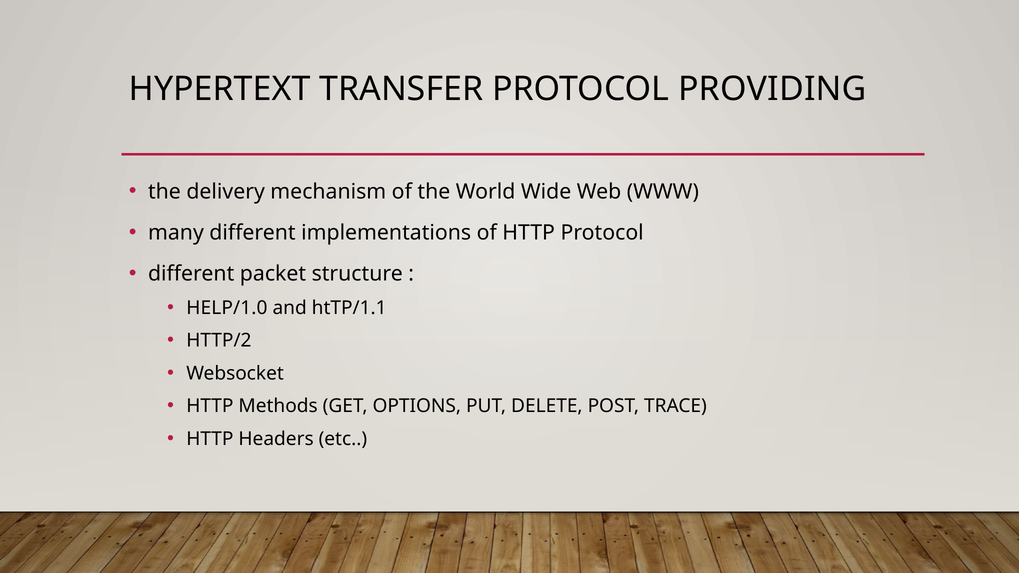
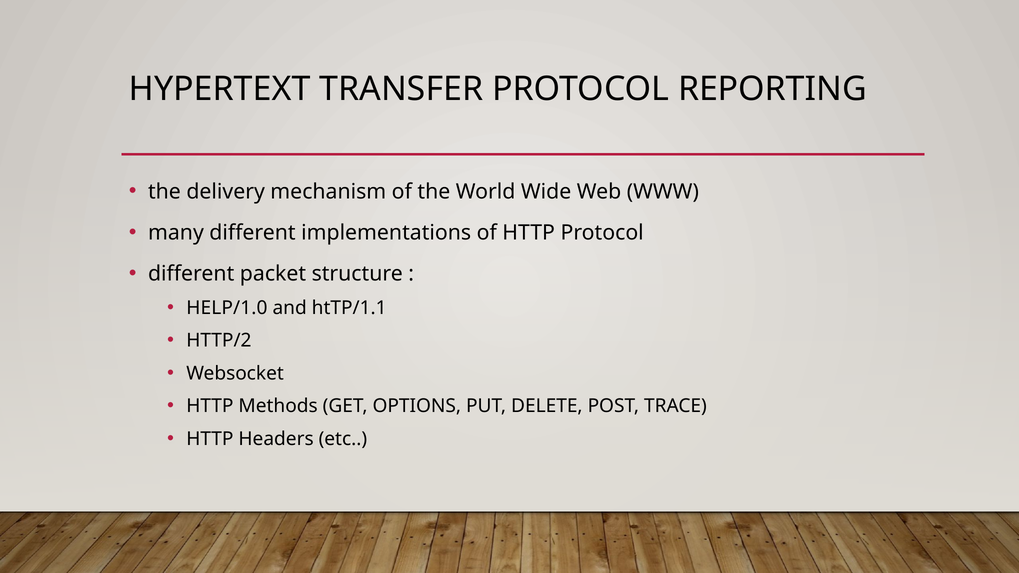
PROVIDING: PROVIDING -> REPORTING
